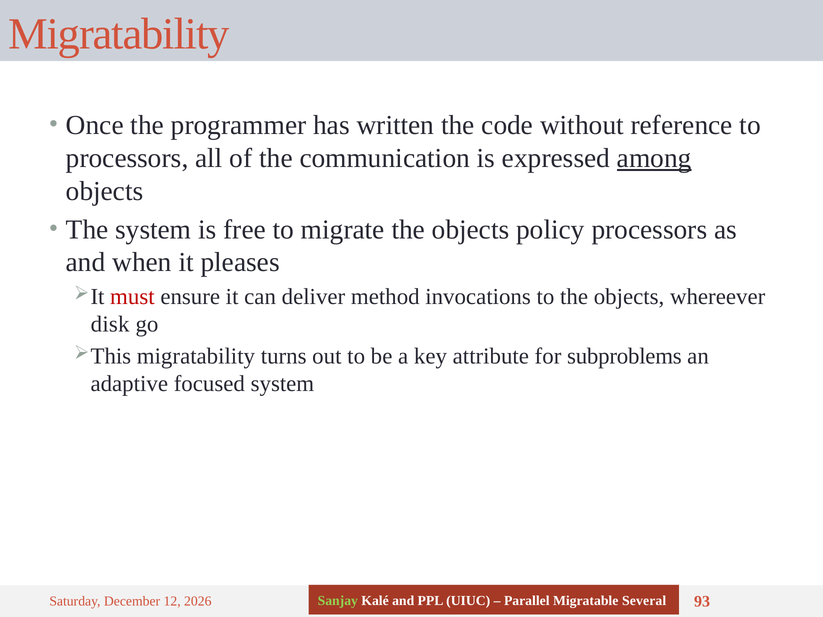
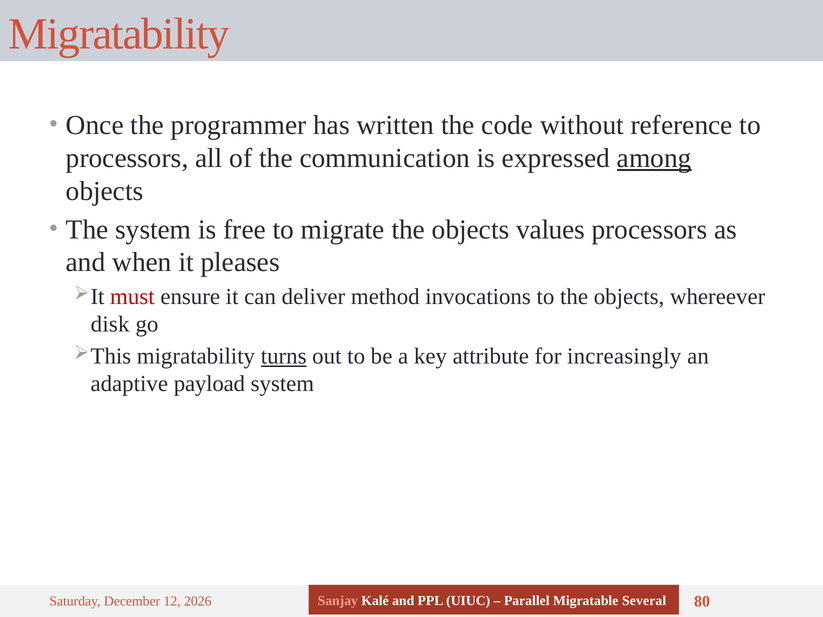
policy: policy -> values
turns underline: none -> present
subproblems: subproblems -> increasingly
focused: focused -> payload
Sanjay colour: light green -> pink
93: 93 -> 80
